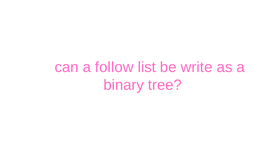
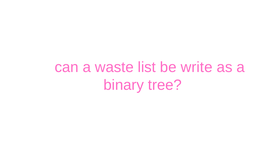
follow: follow -> waste
